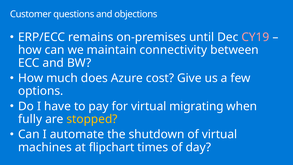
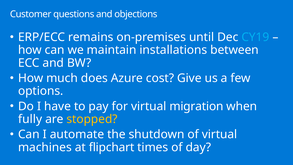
CY19 colour: pink -> light blue
connectivity: connectivity -> installations
migrating: migrating -> migration
